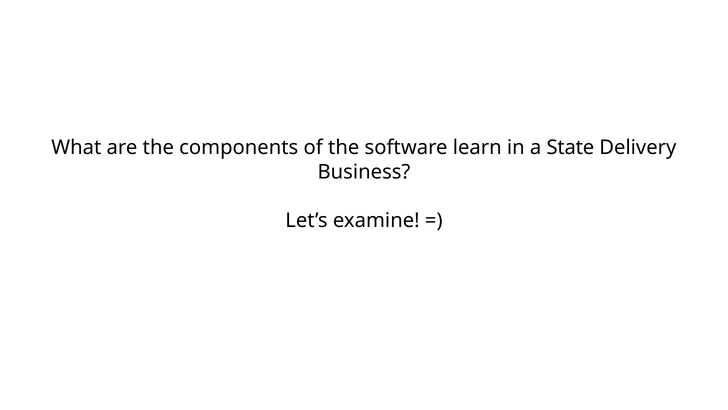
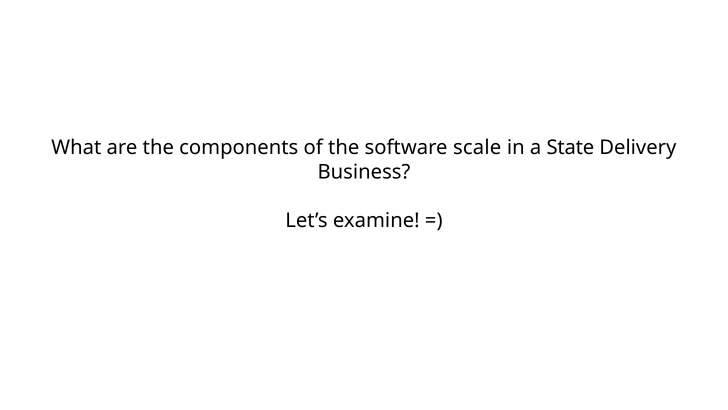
learn: learn -> scale
